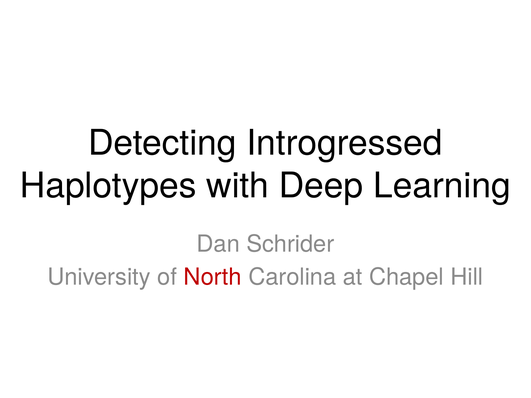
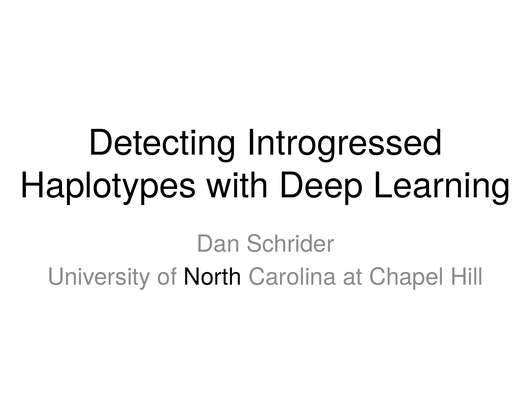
North colour: red -> black
